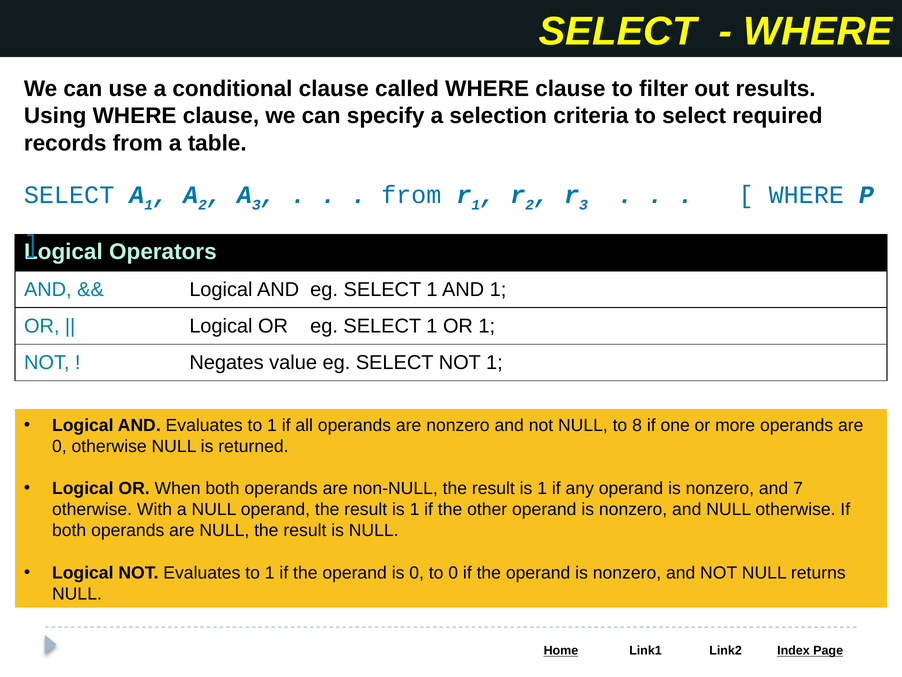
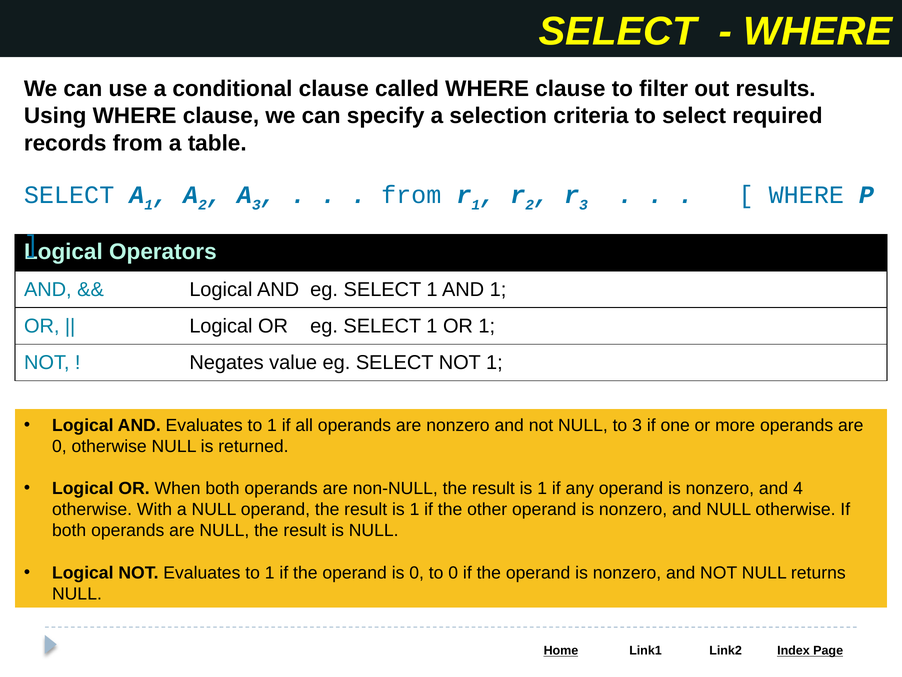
to 8: 8 -> 3
7: 7 -> 4
